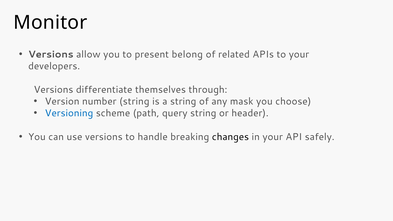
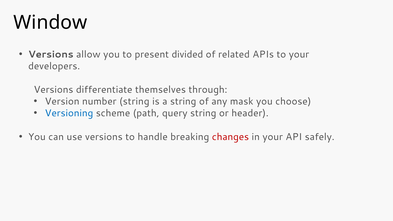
Monitor: Monitor -> Window
belong: belong -> divided
changes colour: black -> red
